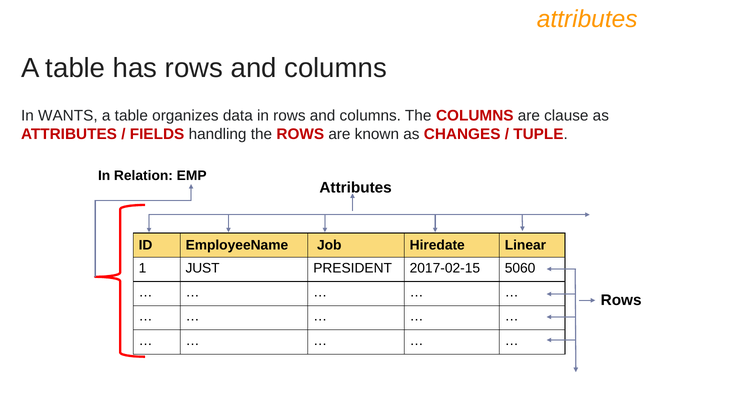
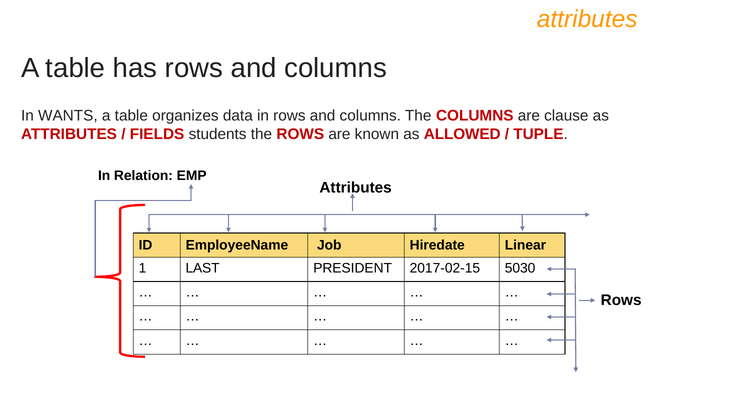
handling: handling -> students
CHANGES: CHANGES -> ALLOWED
JUST: JUST -> LAST
5060: 5060 -> 5030
